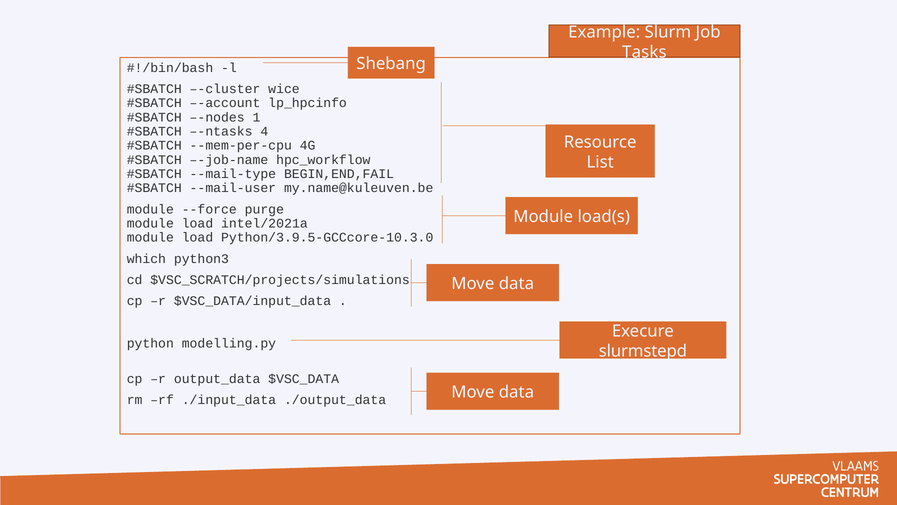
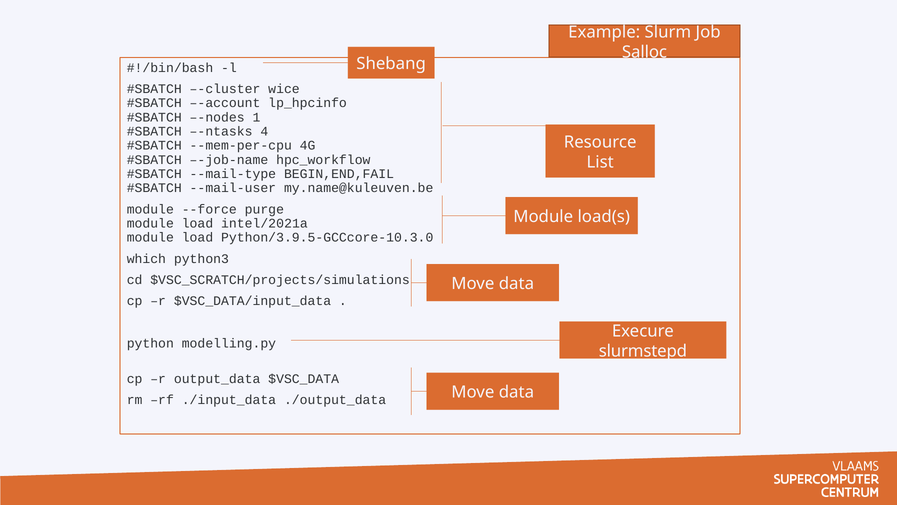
Tasks: Tasks -> Salloc
